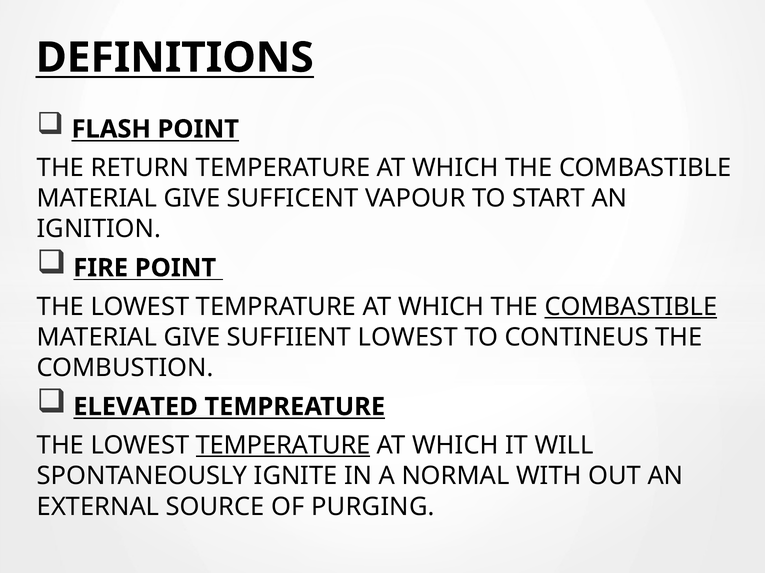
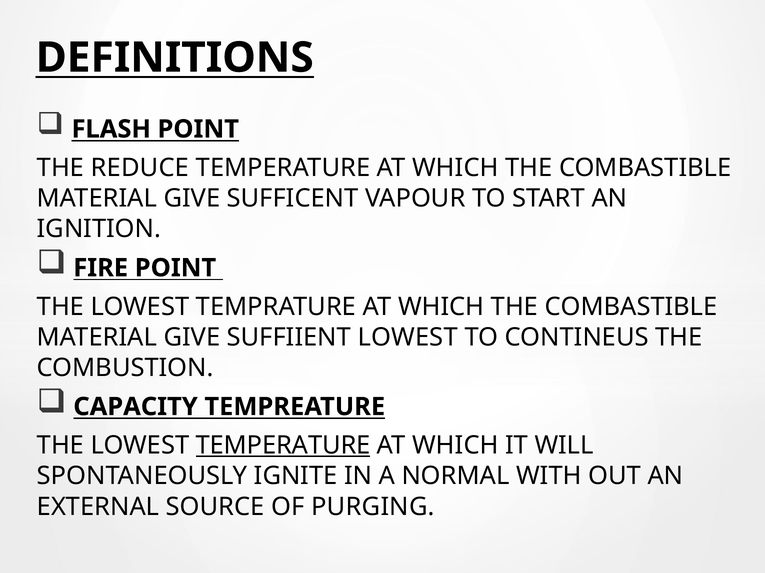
RETURN: RETURN -> REDUCE
COMBASTIBLE at (631, 307) underline: present -> none
ELEVATED: ELEVATED -> CAPACITY
